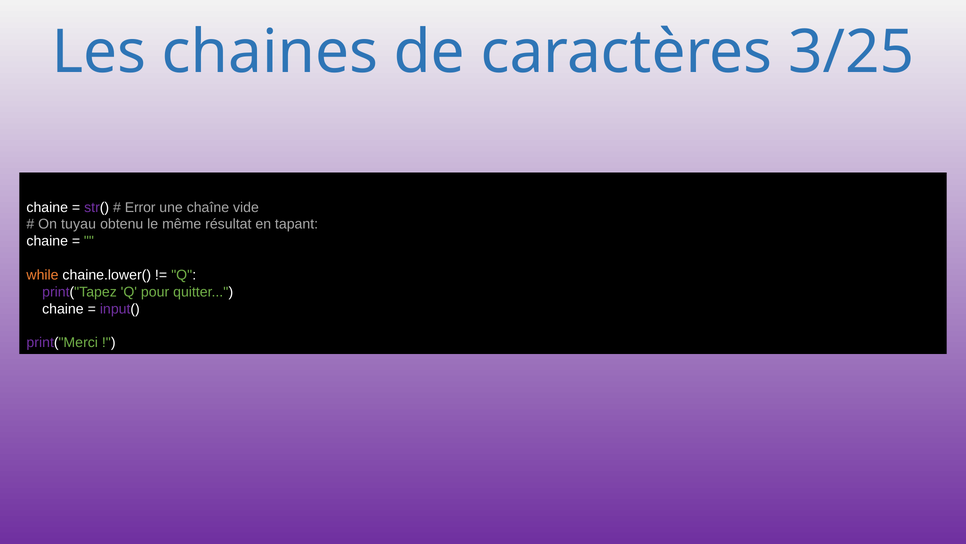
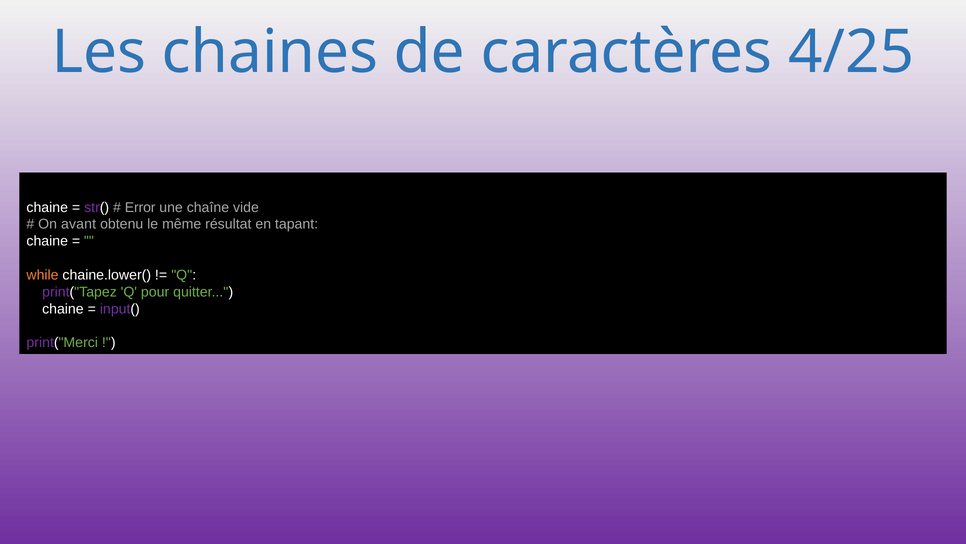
3/25: 3/25 -> 4/25
tuyau: tuyau -> avant
